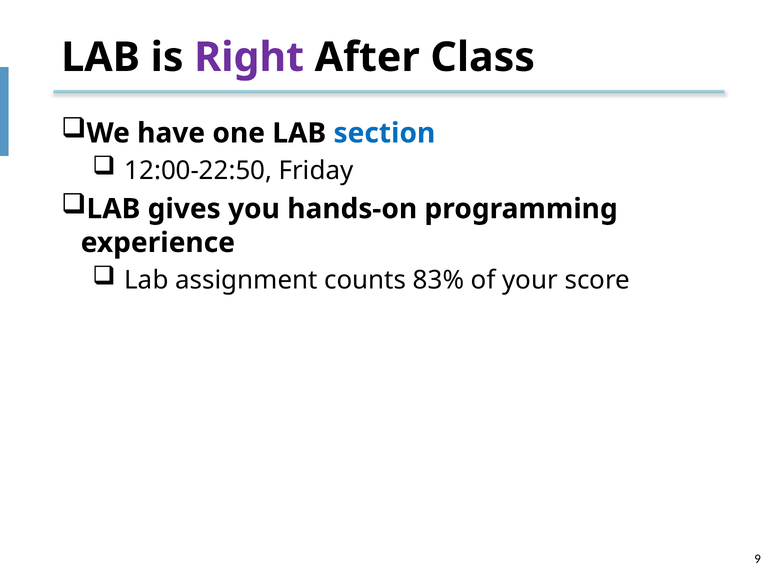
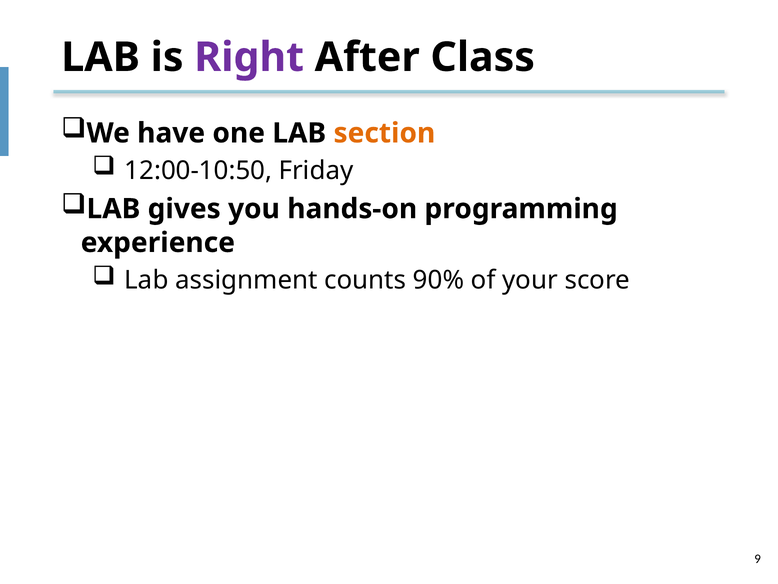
section colour: blue -> orange
12:00-22:50: 12:00-22:50 -> 12:00-10:50
83%: 83% -> 90%
